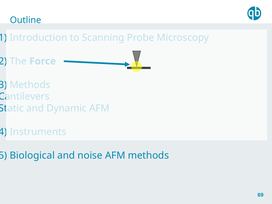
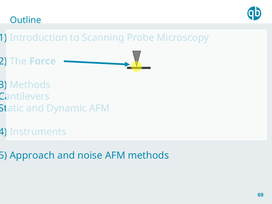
Biological: Biological -> Approach
